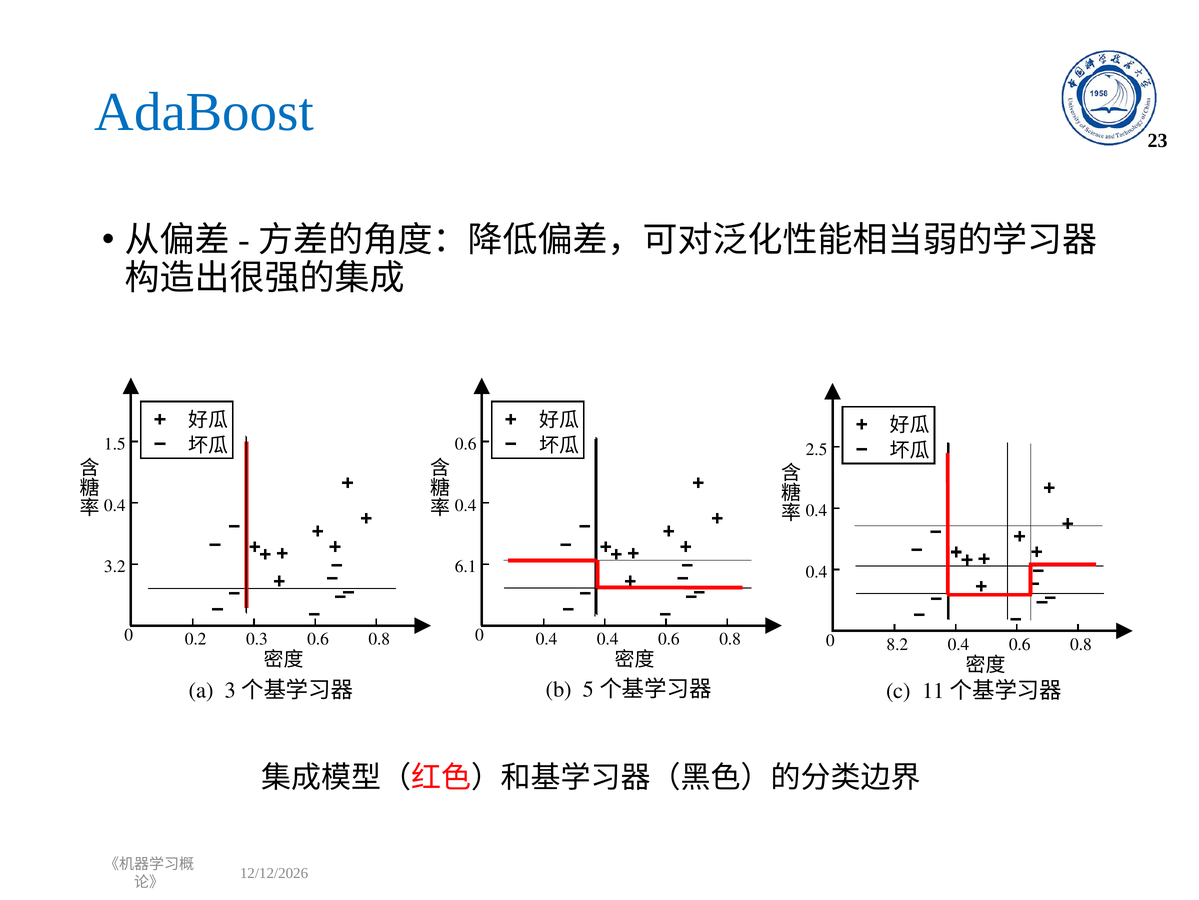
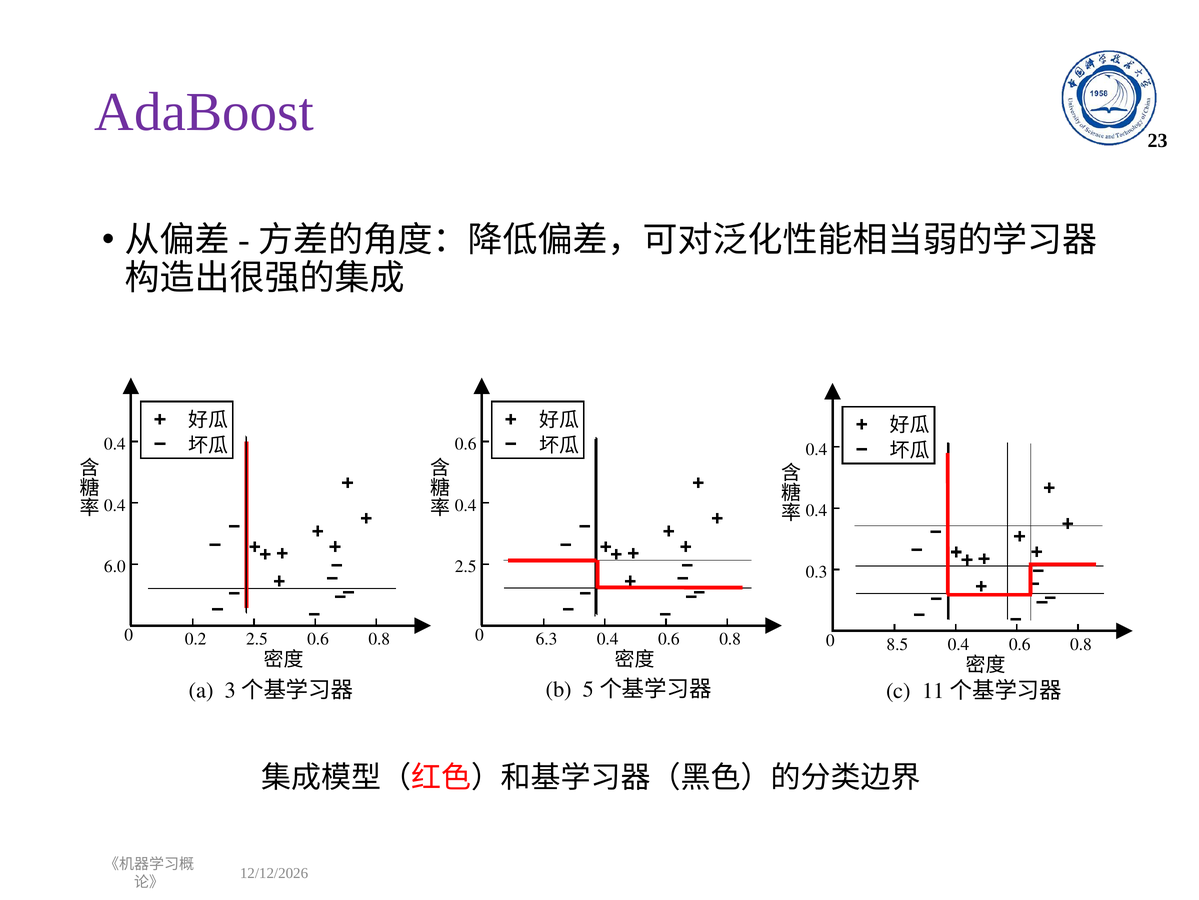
AdaBoost colour: blue -> purple
1.5 at (115, 444): 1.5 -> 0.4
2.5 at (817, 449): 2.5 -> 0.4
3.2: 3.2 -> 6.0
6.1 at (466, 566): 6.1 -> 2.5
0.4 at (817, 572): 0.4 -> 0.3
0.2 0.3: 0.3 -> 2.5
0 0.4: 0.4 -> 6.3
8.2: 8.2 -> 8.5
